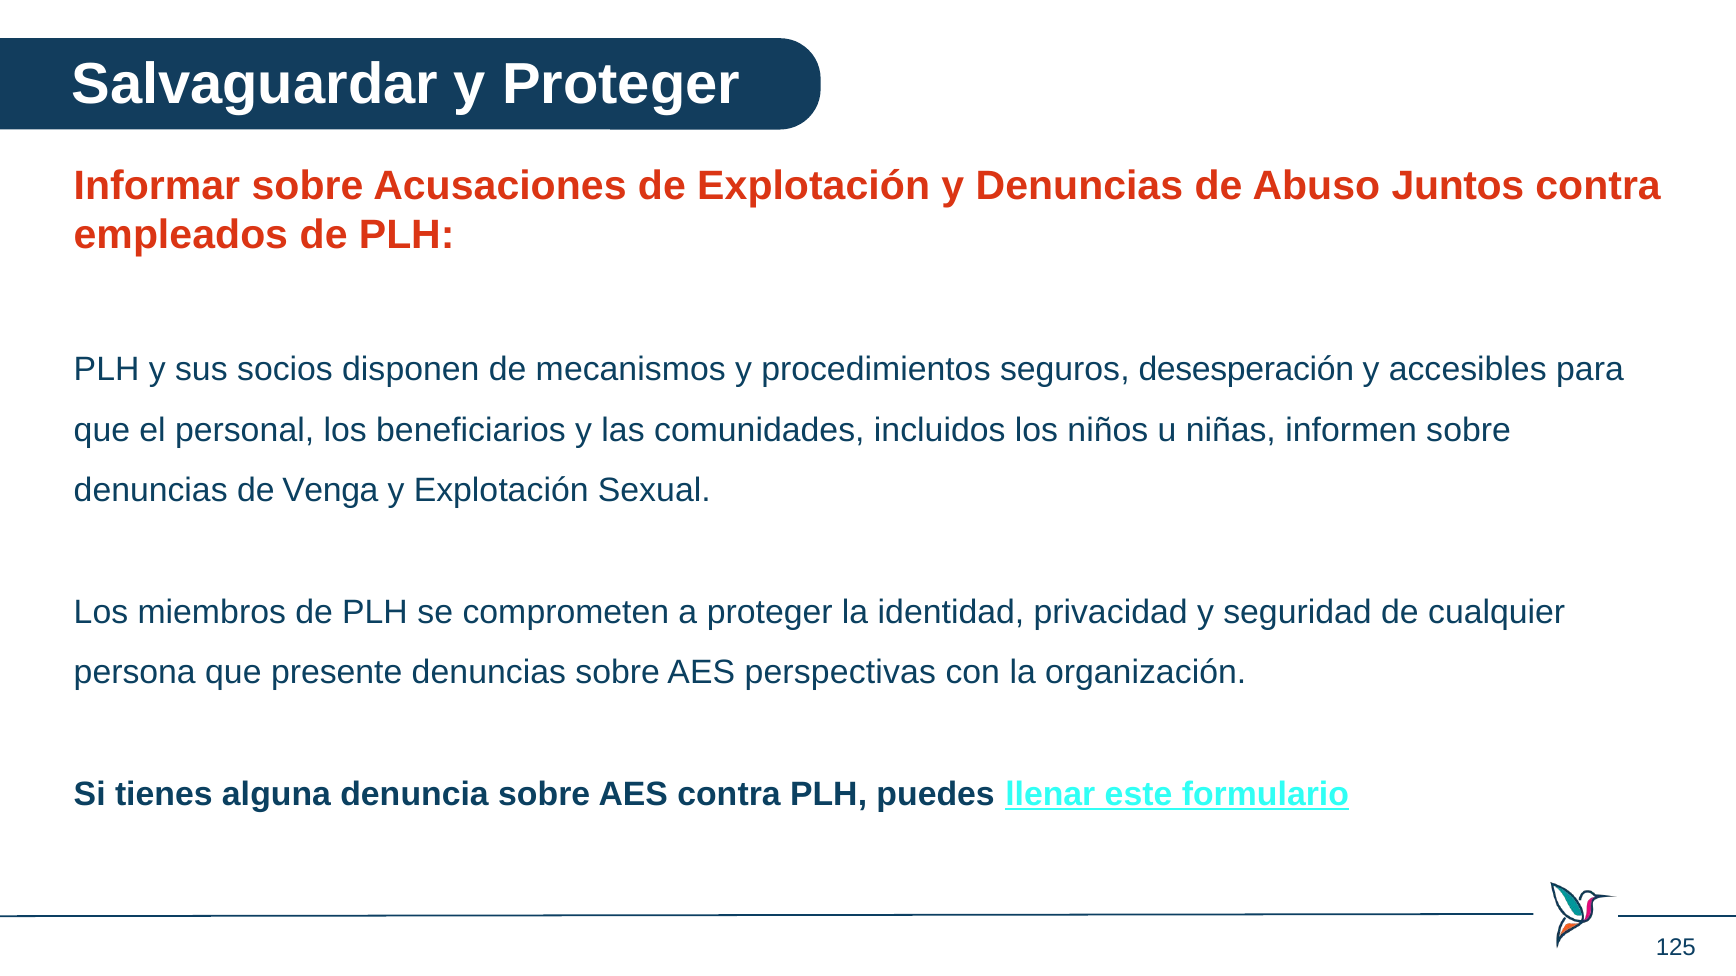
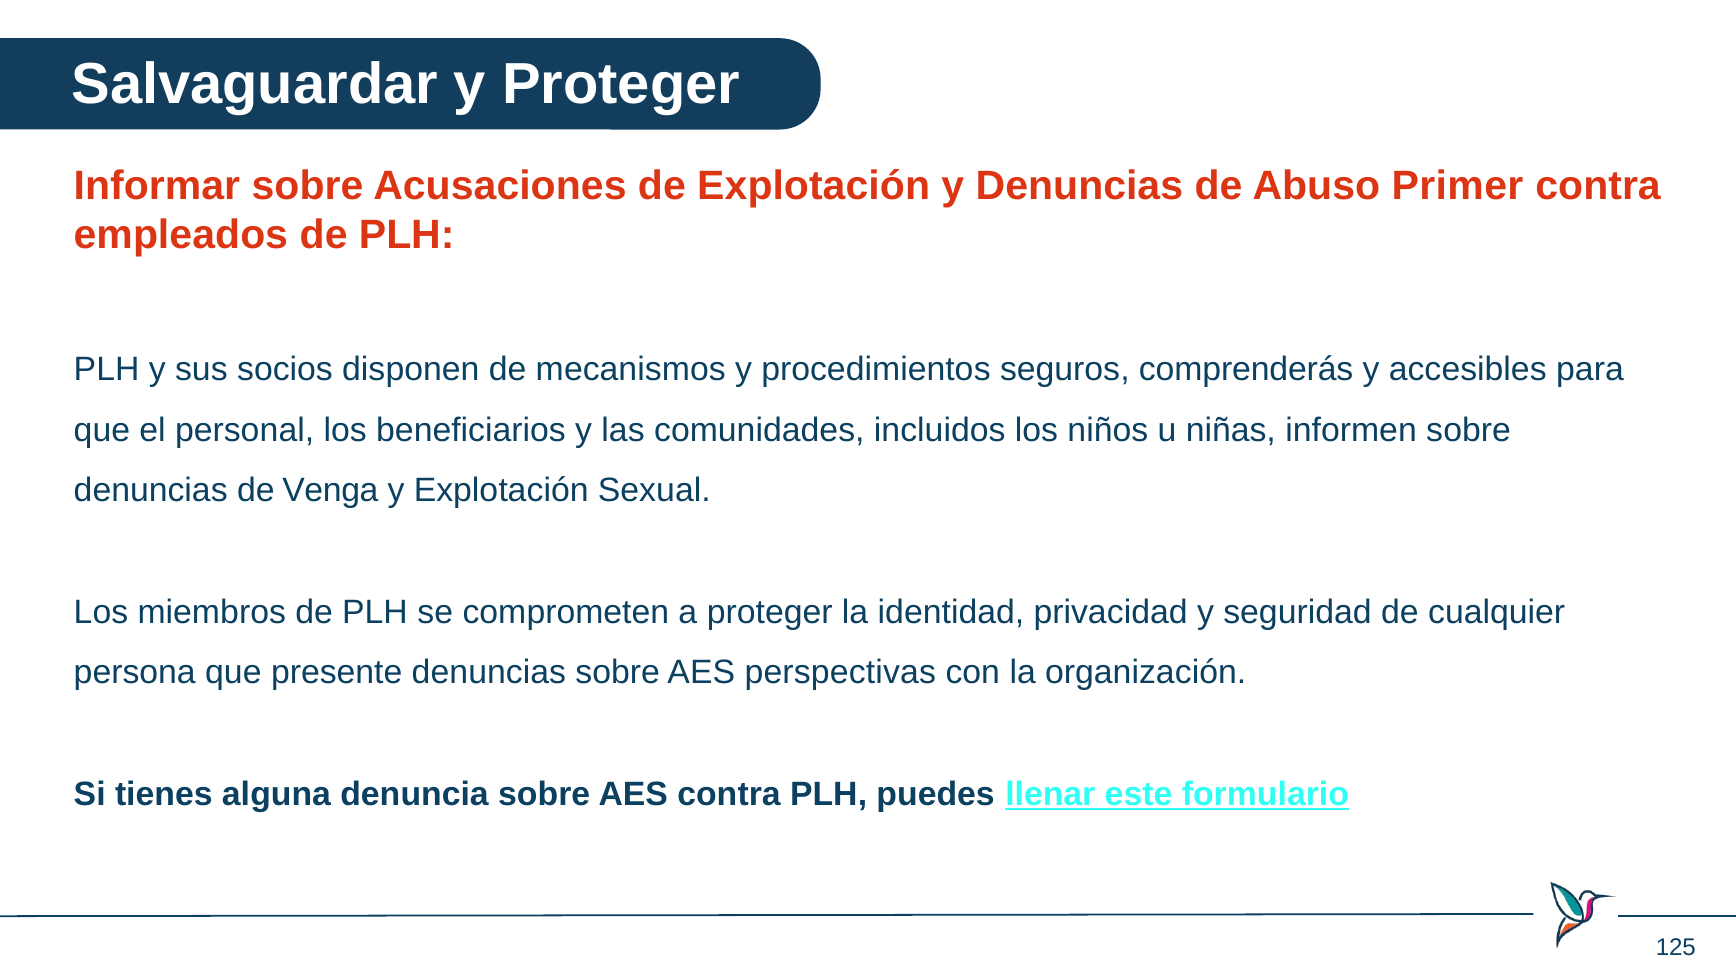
Juntos: Juntos -> Primer
desesperación: desesperación -> comprenderás
